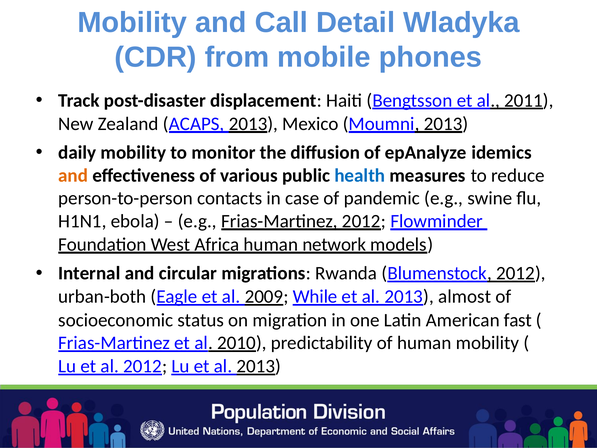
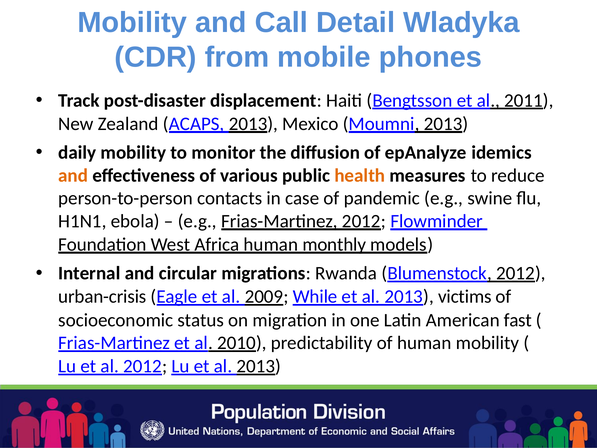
health colour: blue -> orange
network: network -> monthly
urban-both: urban-both -> urban-crisis
almost: almost -> victims
